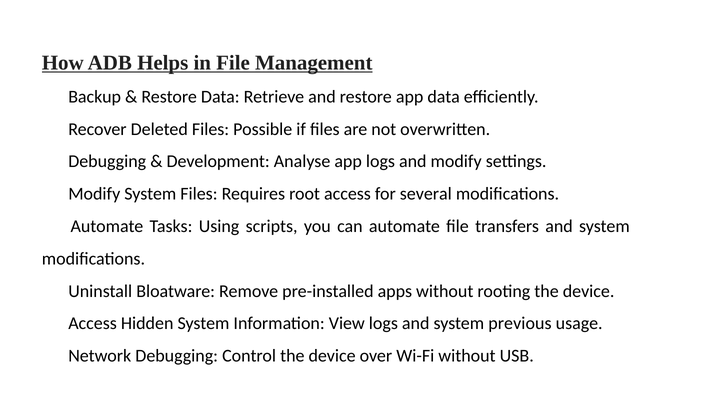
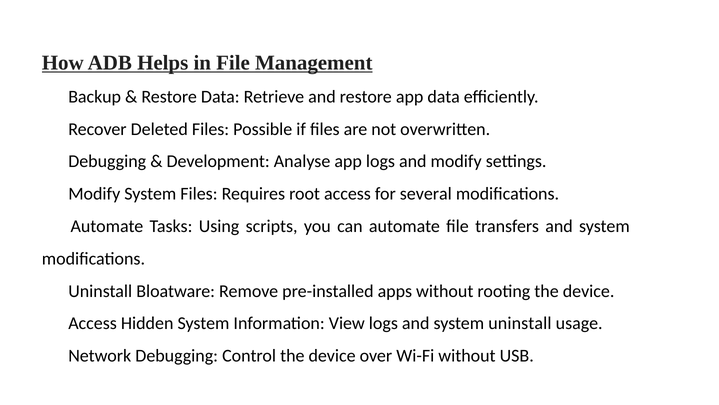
previous: previous -> uninstall
